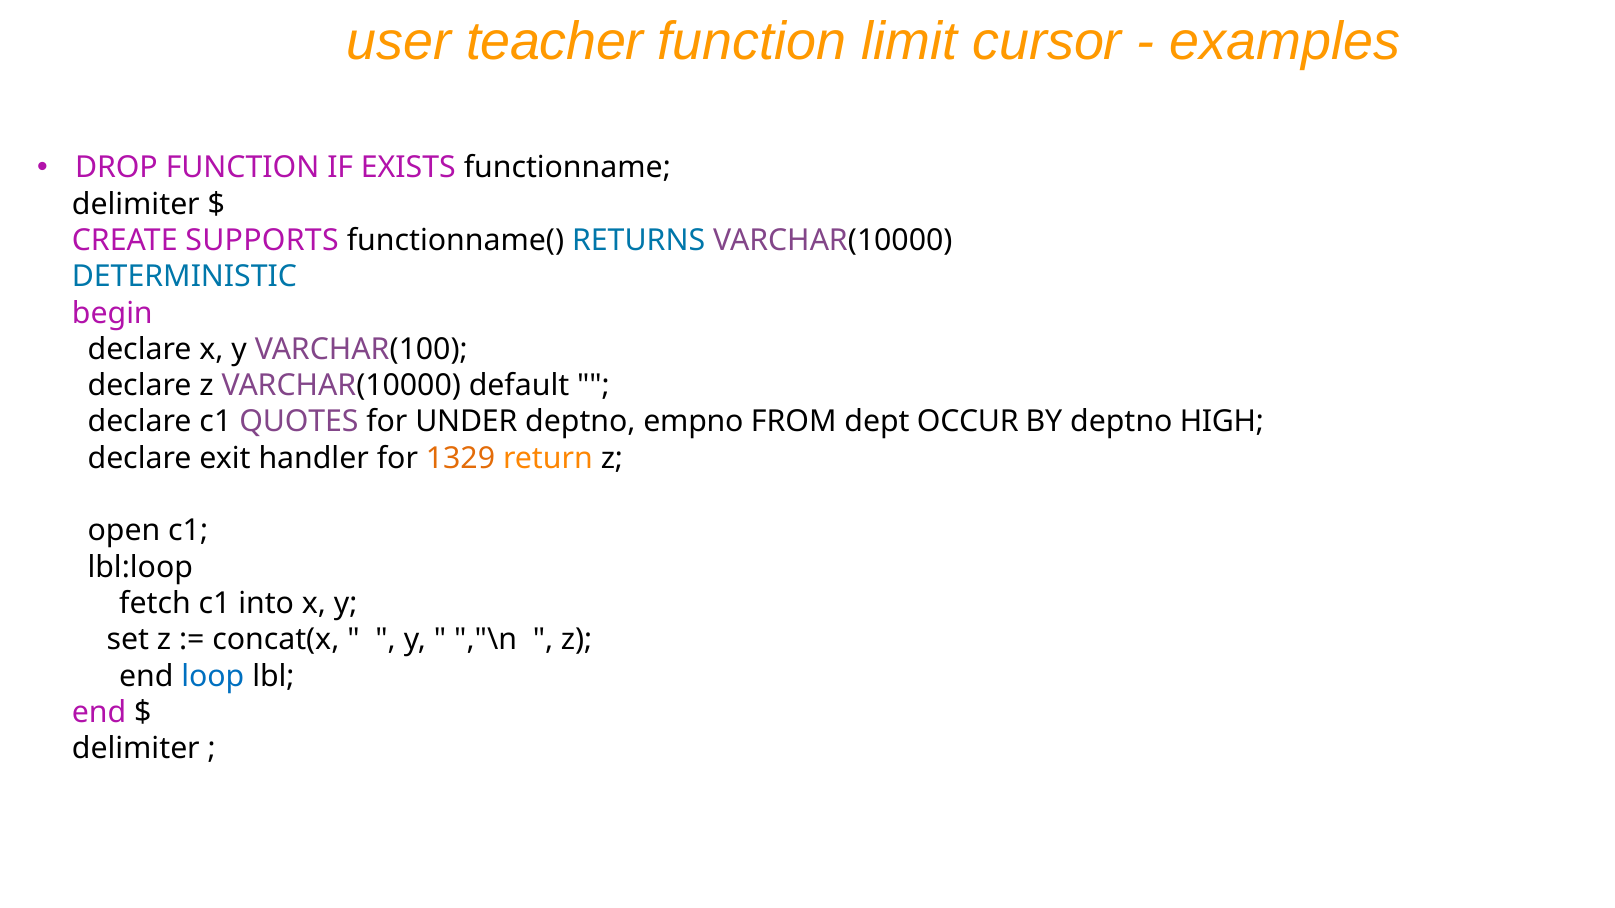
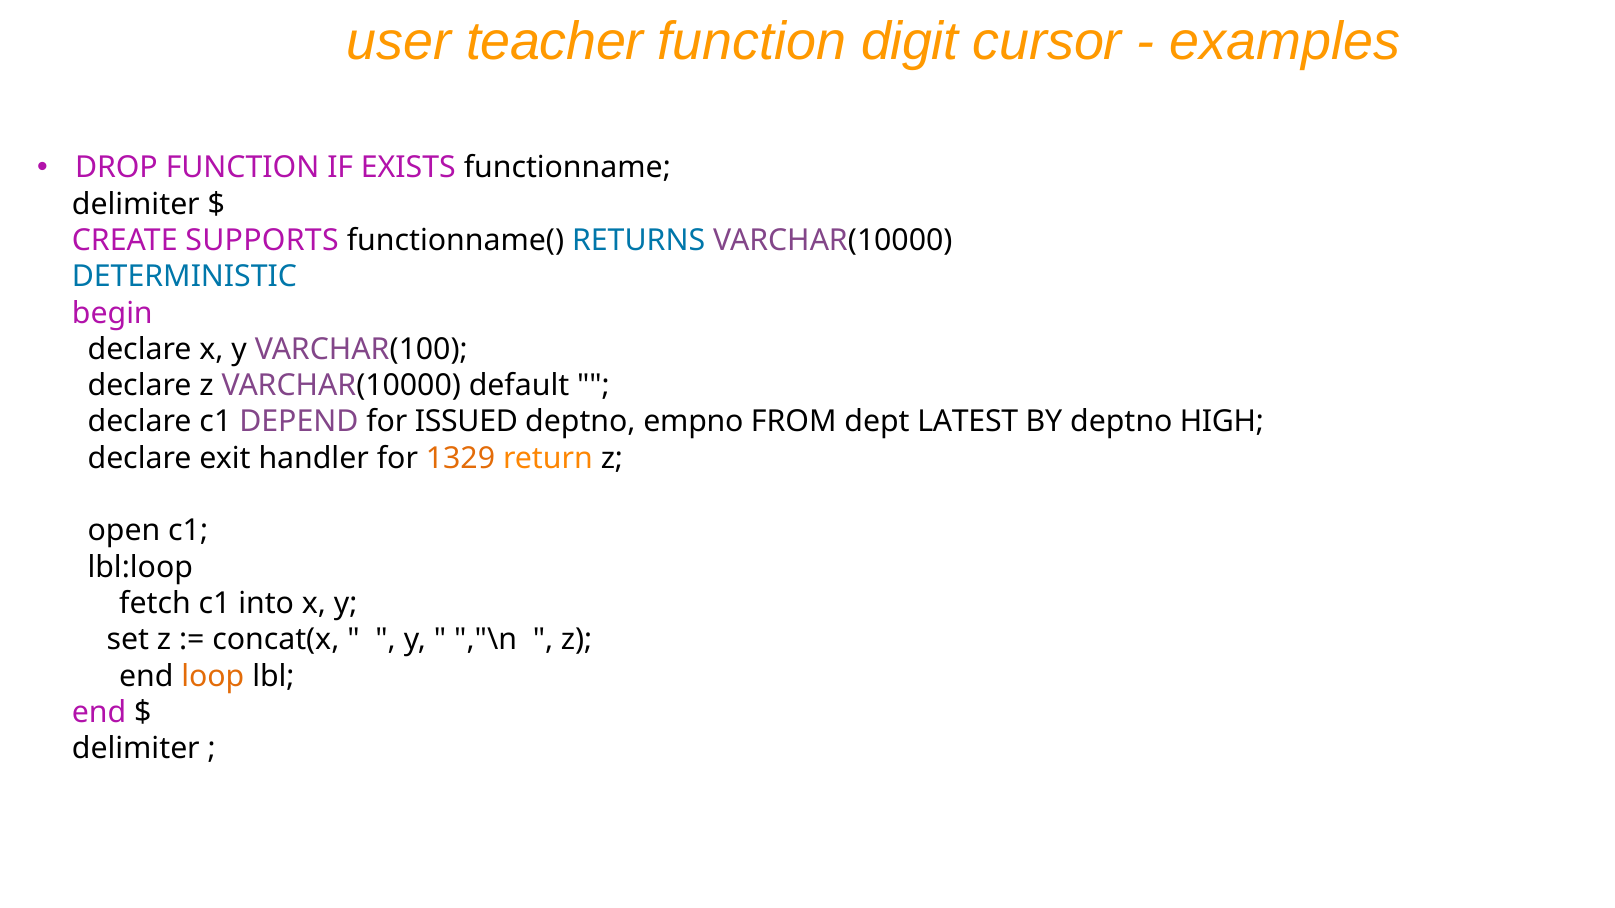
limit: limit -> digit
QUOTES: QUOTES -> DEPEND
UNDER: UNDER -> ISSUED
OCCUR: OCCUR -> LATEST
loop colour: blue -> orange
